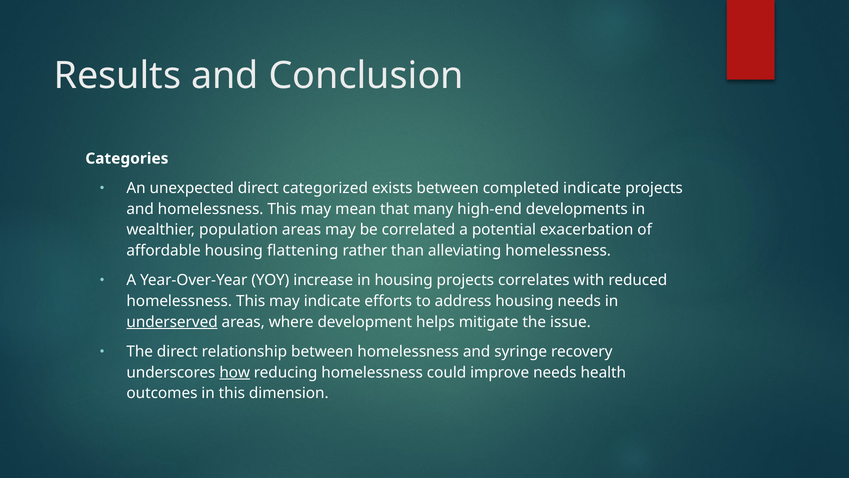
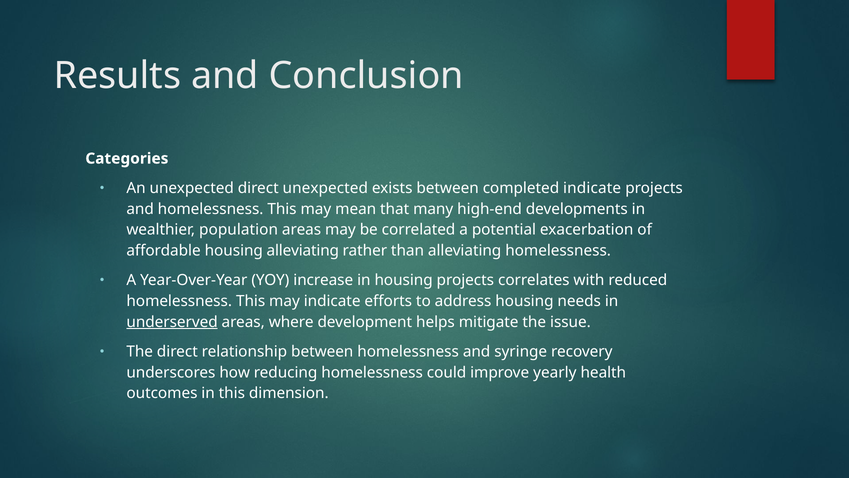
direct categorized: categorized -> unexpected
housing flattening: flattening -> alleviating
how underline: present -> none
improve needs: needs -> yearly
